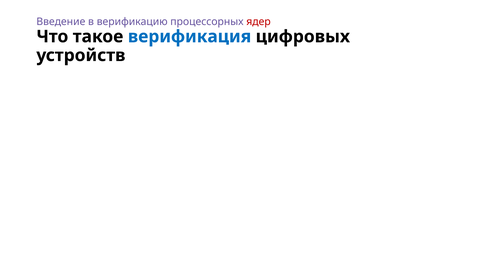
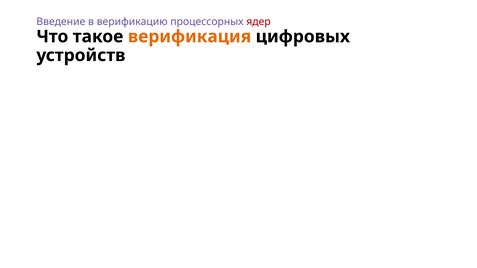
верификация colour: blue -> orange
